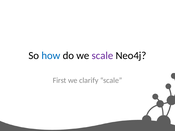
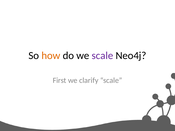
how colour: blue -> orange
